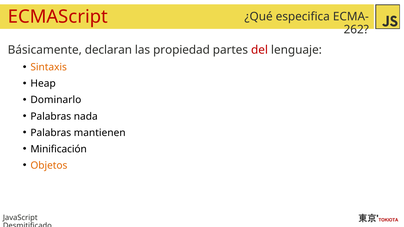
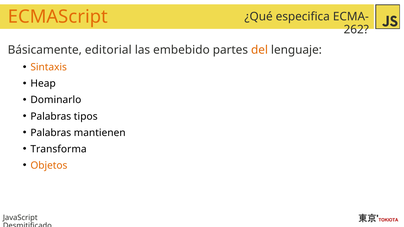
ECMAScript colour: red -> orange
declaran: declaran -> editorial
propiedad: propiedad -> embebido
del colour: red -> orange
nada: nada -> tipos
Minificación: Minificación -> Transforma
